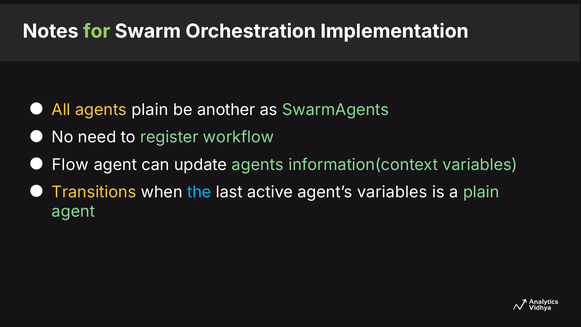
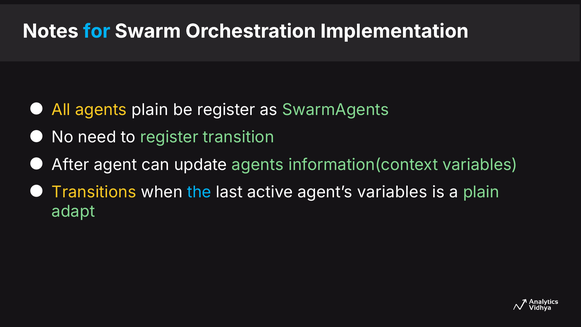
for colour: light green -> light blue
be another: another -> register
workflow: workflow -> transition
Flow: Flow -> After
agent at (73, 211): agent -> adapt
